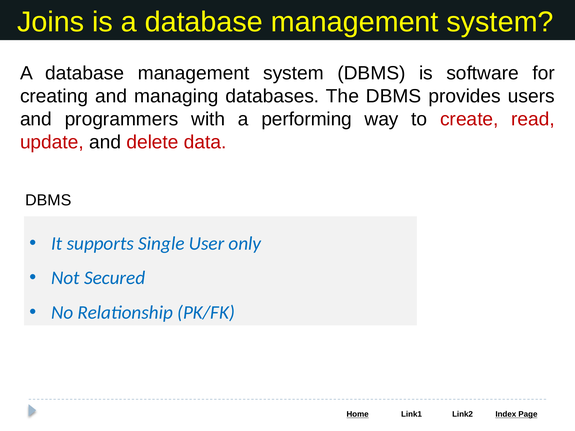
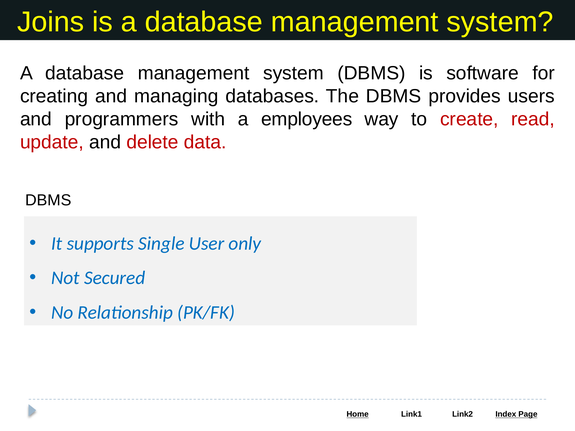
performing: performing -> employees
